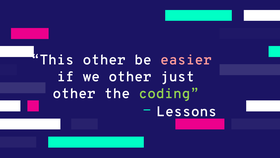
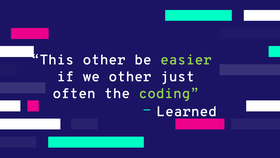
easier colour: pink -> light green
other at (74, 93): other -> often
Lessons: Lessons -> Learned
